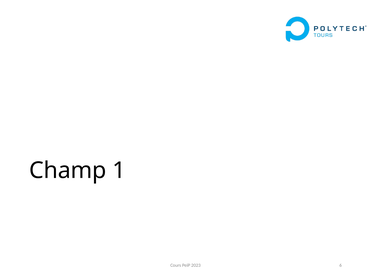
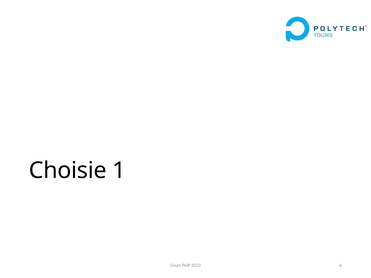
Champ: Champ -> Choisie
